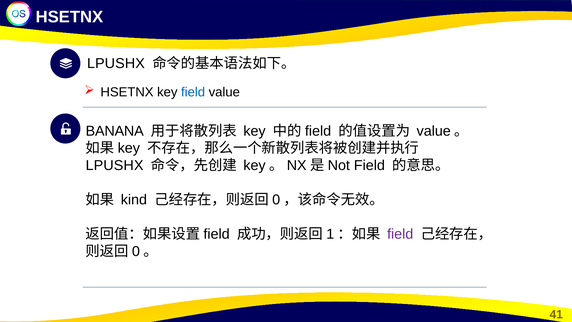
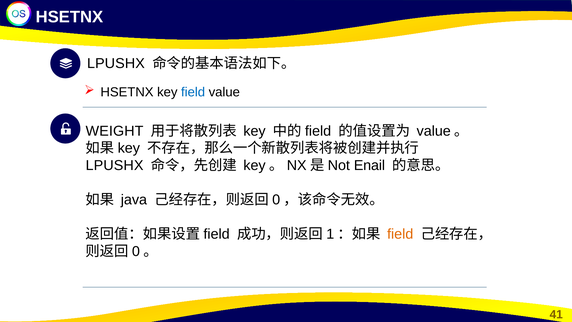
BANANA: BANANA -> WEIGHT
Field at (369, 165): Field -> Enail
kind: kind -> java
field at (400, 234) colour: purple -> orange
